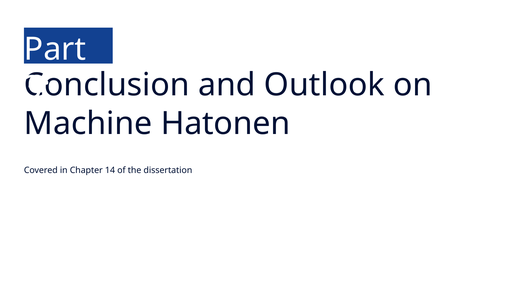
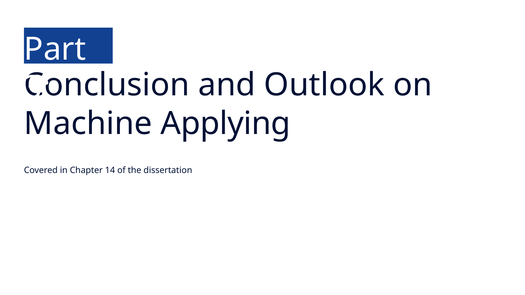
Hatonen: Hatonen -> Applying
